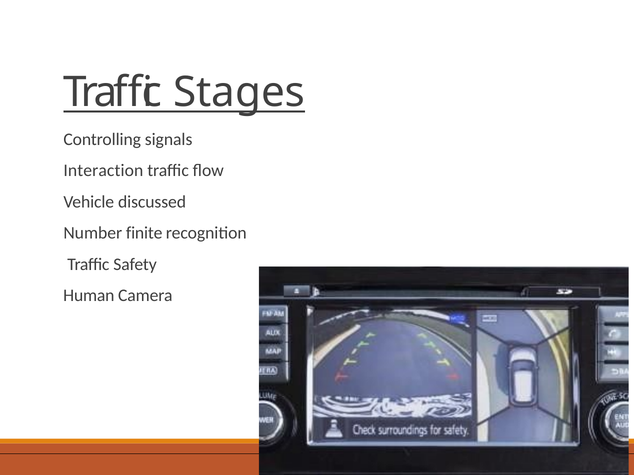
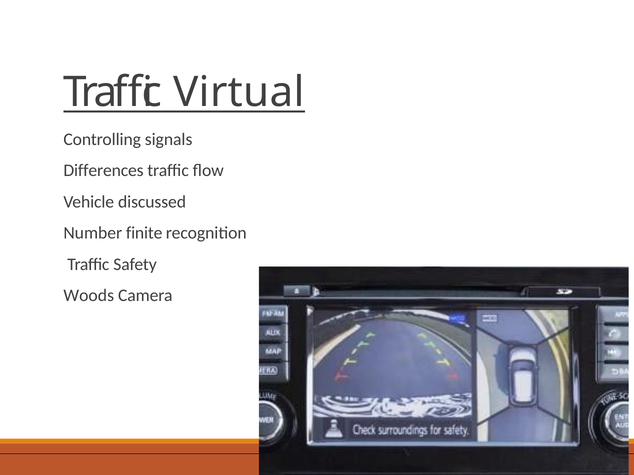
Stages: Stages -> Virtual
Interaction: Interaction -> Differences
Human: Human -> Woods
